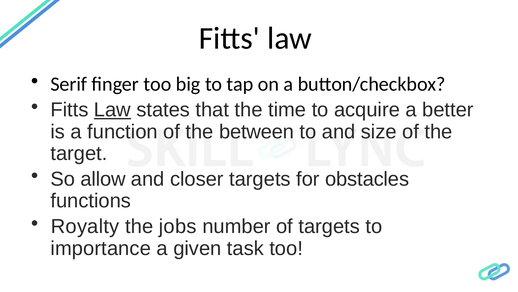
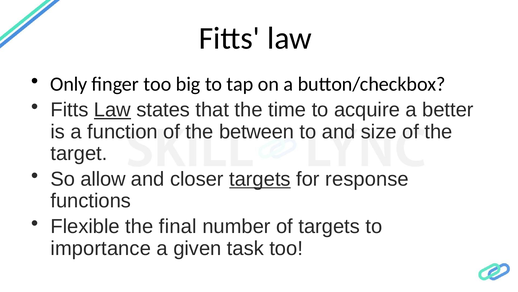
Serif: Serif -> Only
targets at (260, 179) underline: none -> present
obstacles: obstacles -> response
Royalty: Royalty -> Flexible
jobs: jobs -> final
